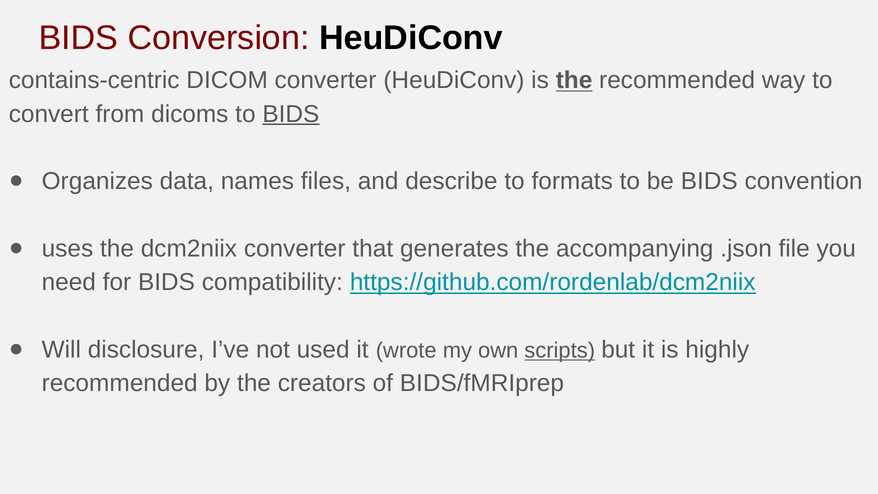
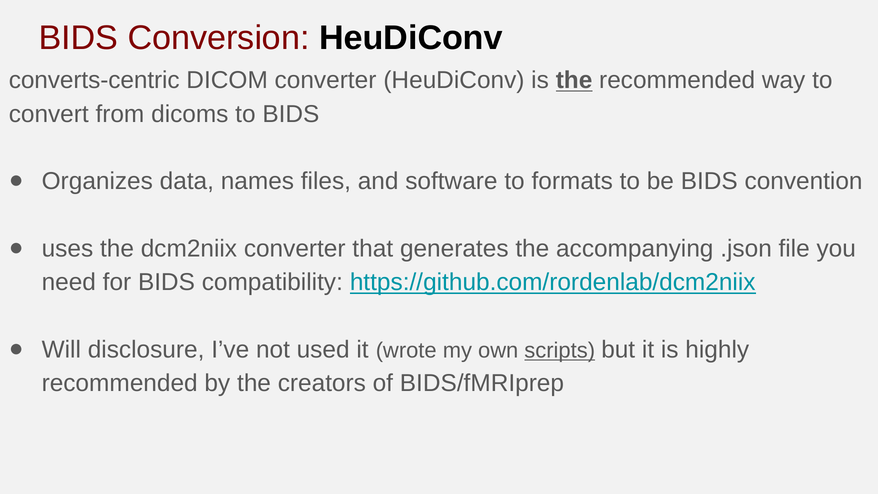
contains-centric: contains-centric -> converts-centric
BIDS at (291, 114) underline: present -> none
describe: describe -> software
